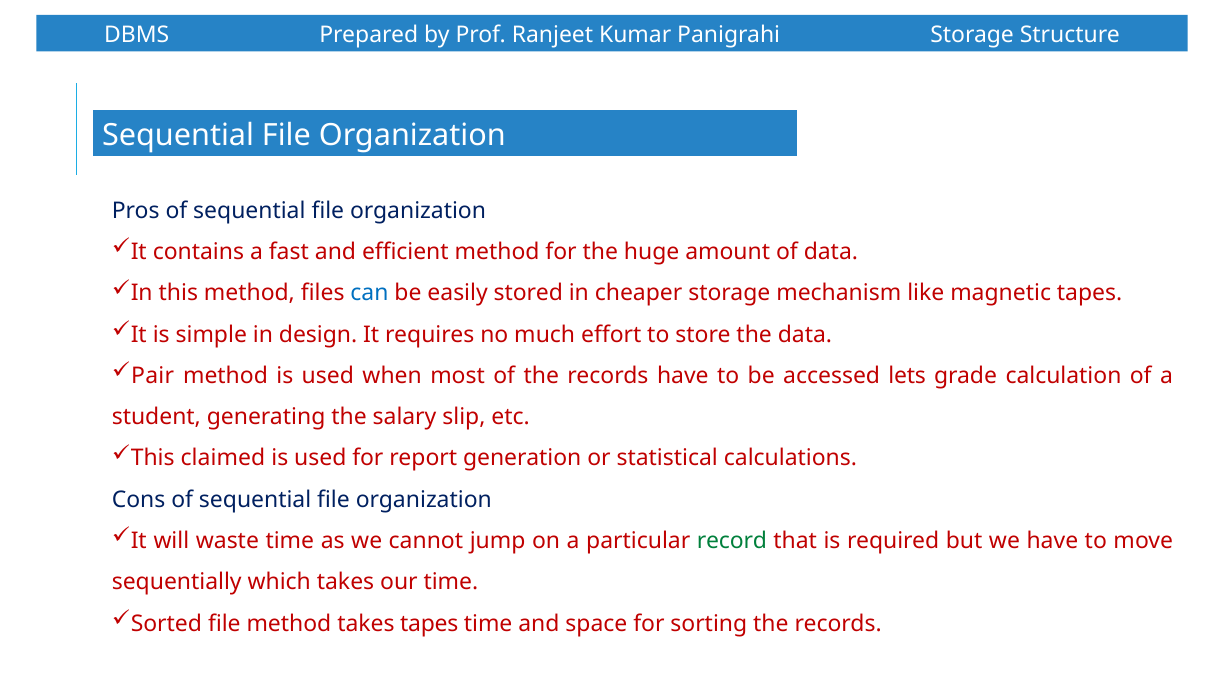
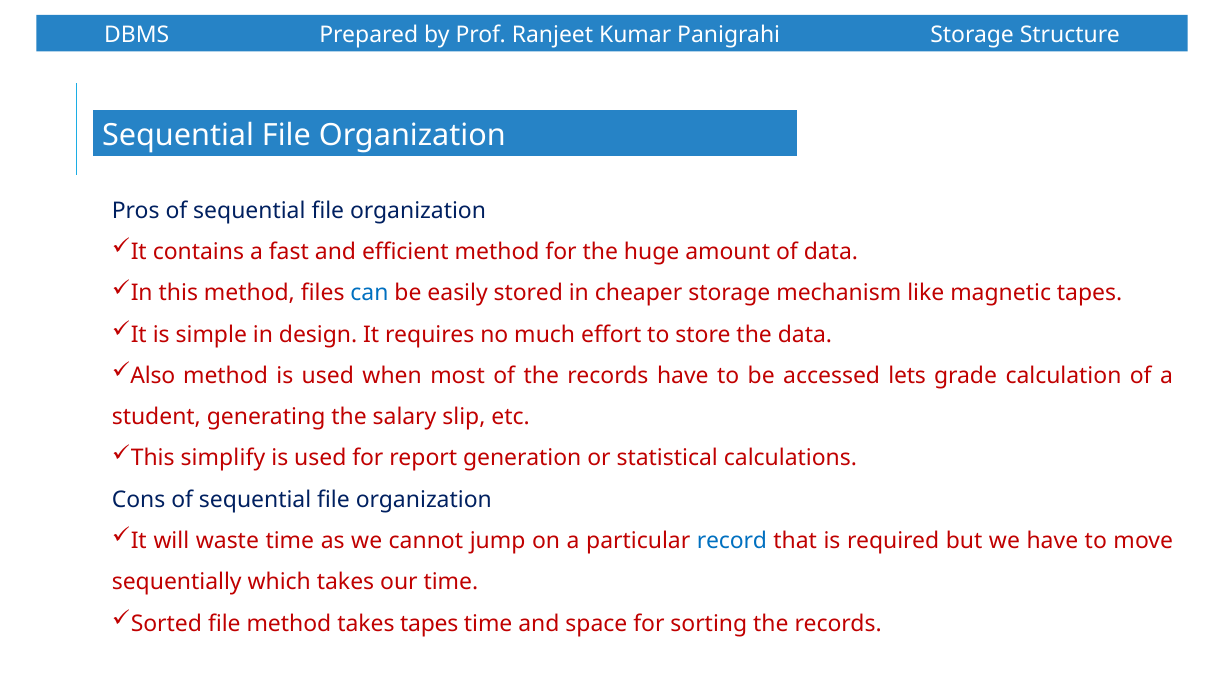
Pair: Pair -> Also
claimed: claimed -> simplify
record colour: green -> blue
